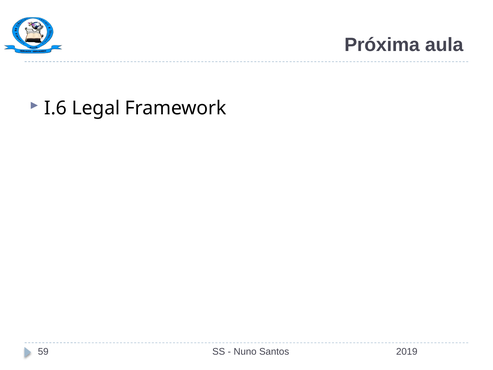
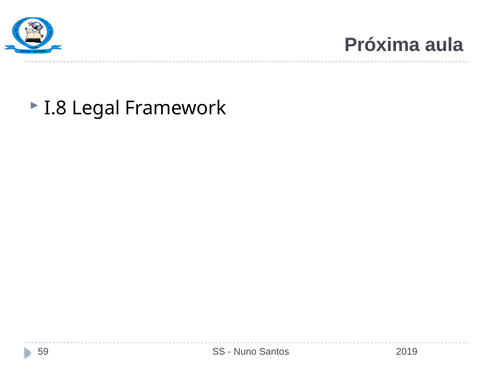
I.6: I.6 -> I.8
